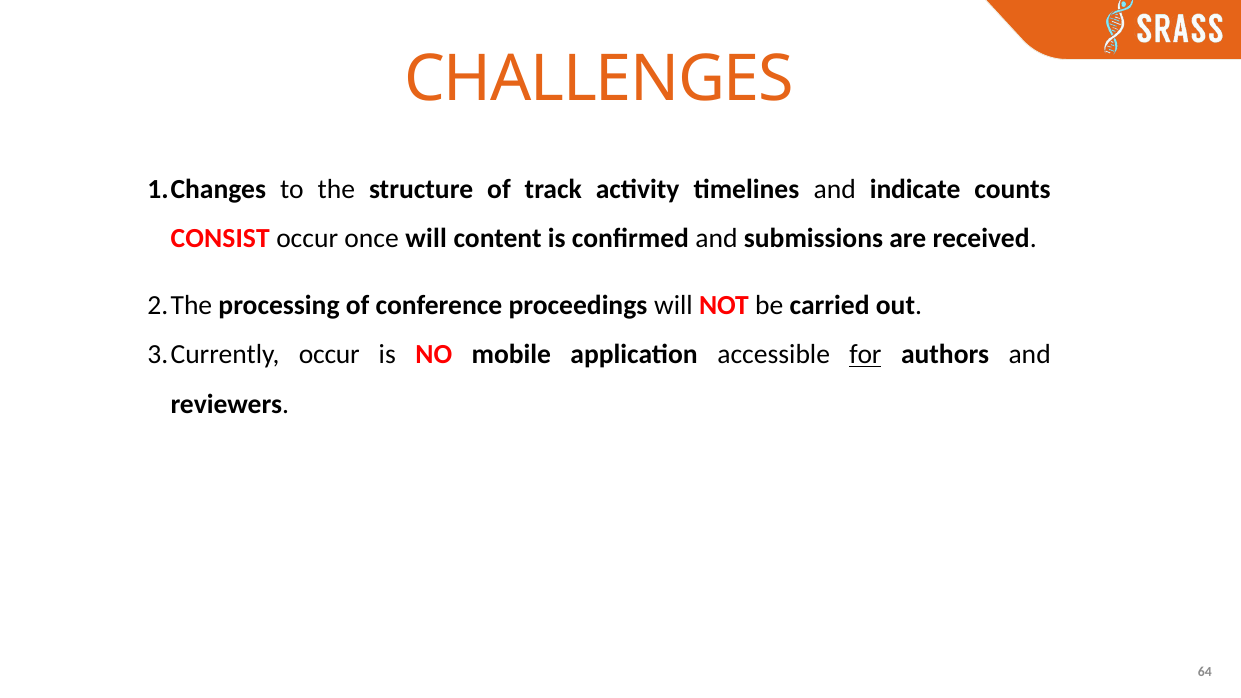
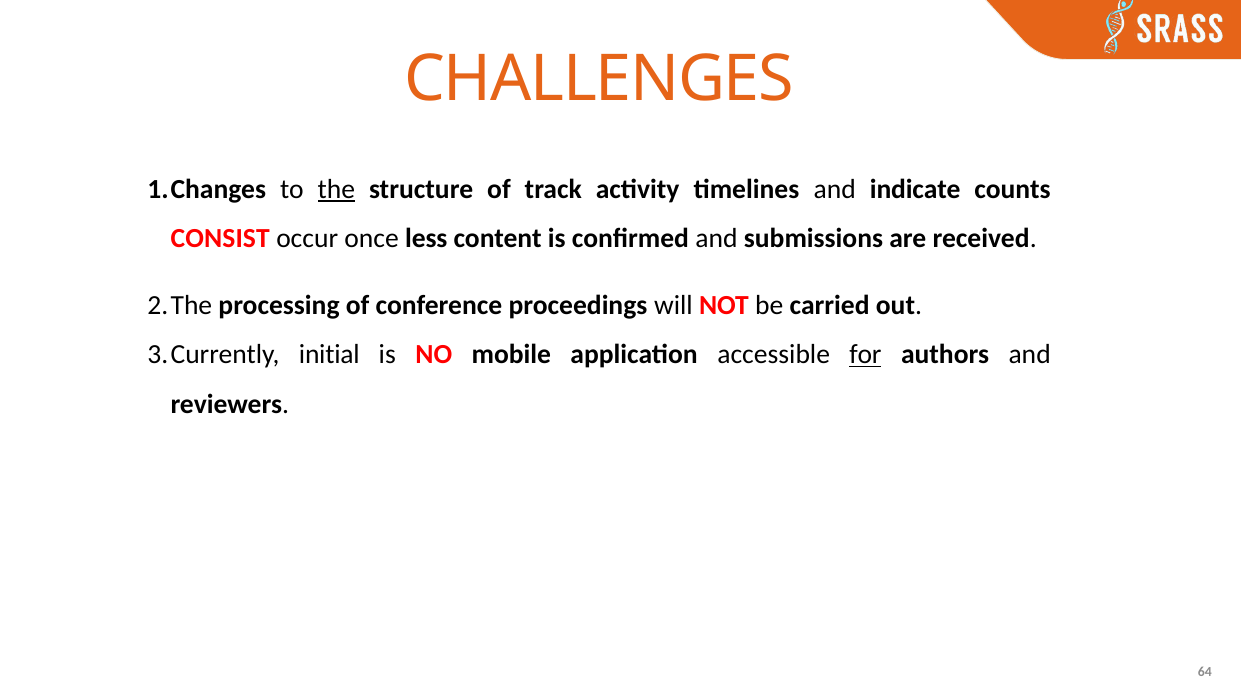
the underline: none -> present
once will: will -> less
occur at (329, 355): occur -> initial
